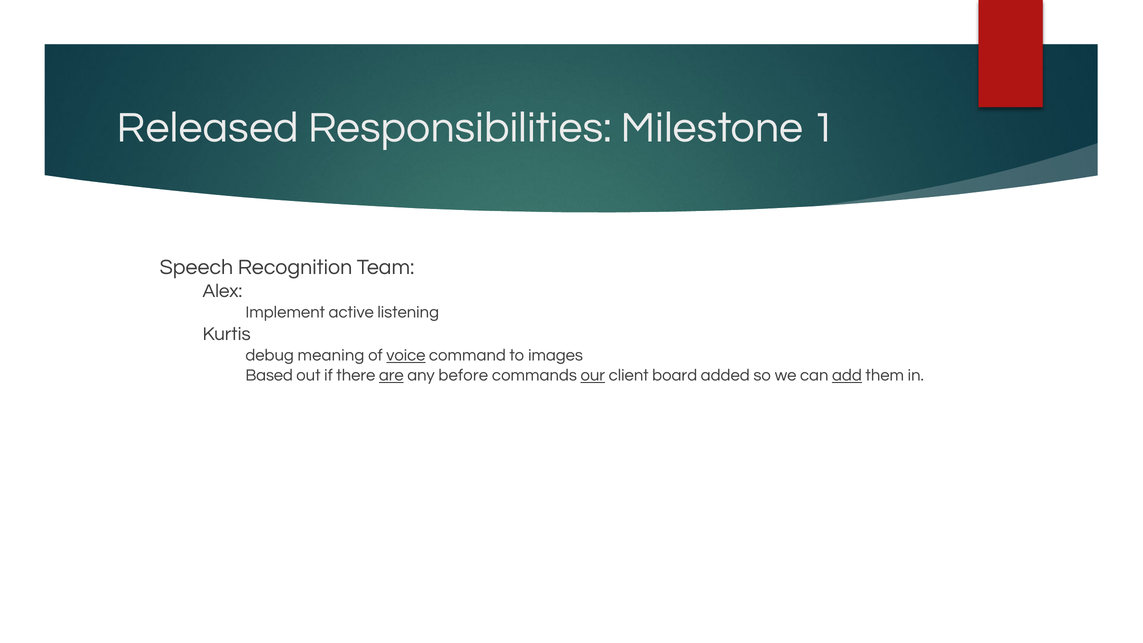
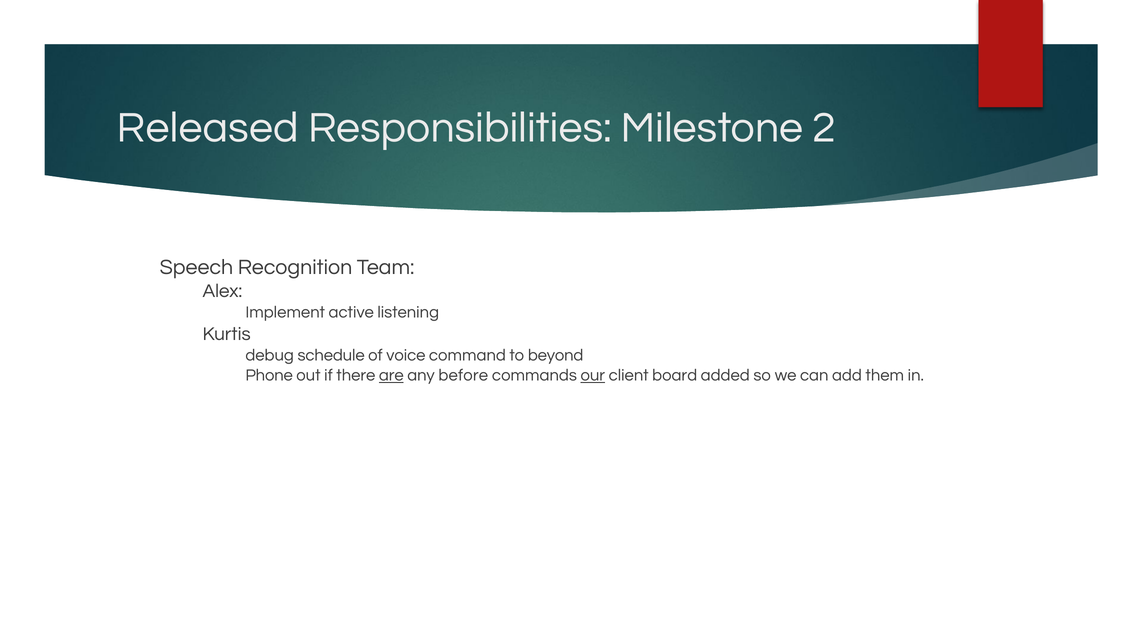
1: 1 -> 2
meaning: meaning -> schedule
voice underline: present -> none
images: images -> beyond
Based: Based -> Phone
add underline: present -> none
